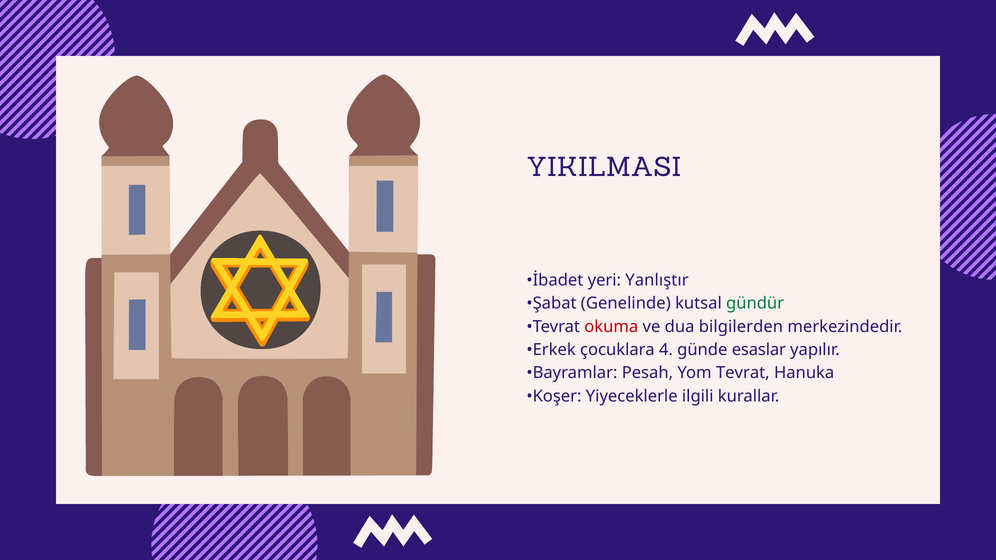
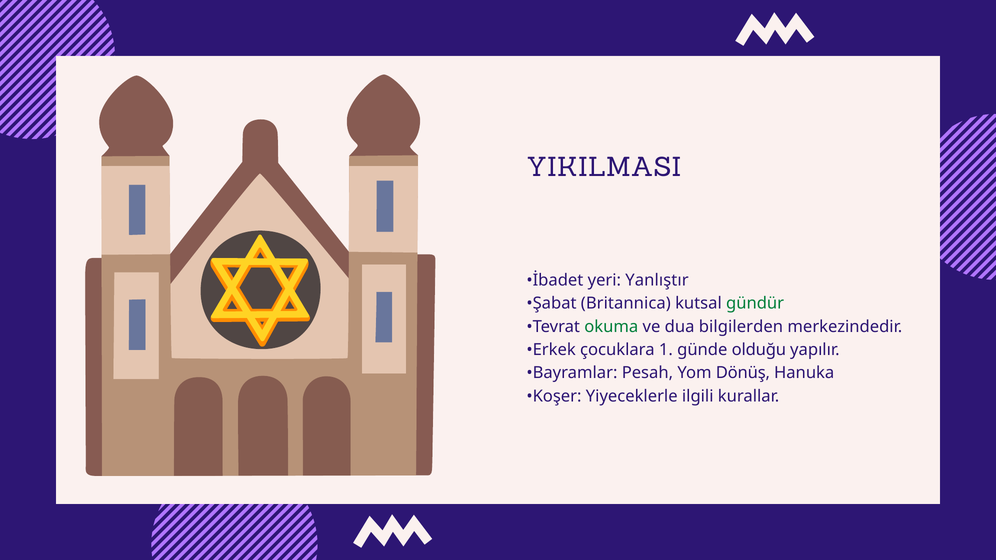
Genelinde: Genelinde -> Britannica
okuma colour: red -> green
4: 4 -> 1
esaslar: esaslar -> olduğu
Yom Tevrat: Tevrat -> Dönüş
